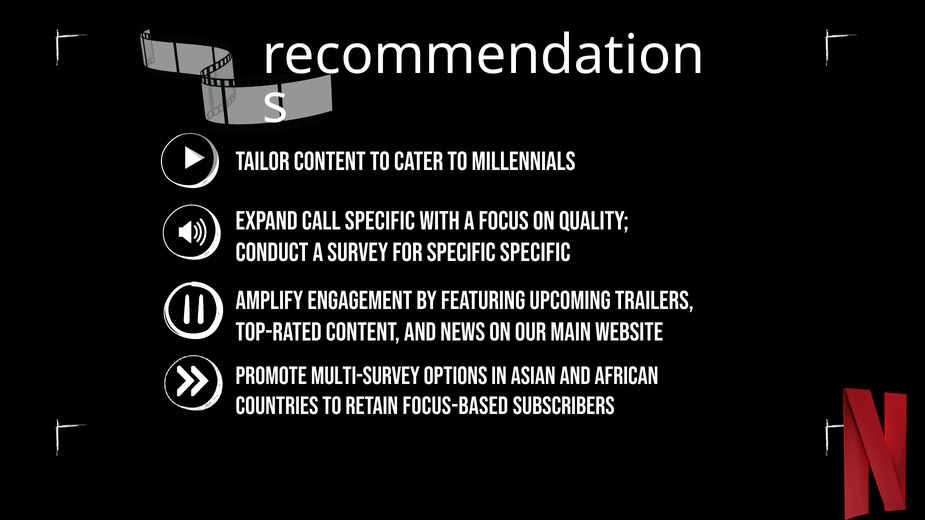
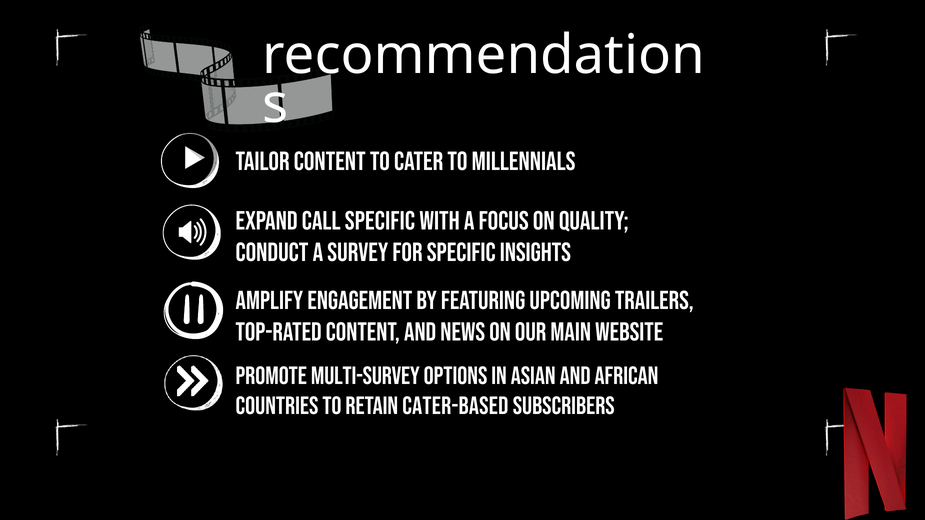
specific specific: specific -> insights
focus-based: focus-based -> cater-based
